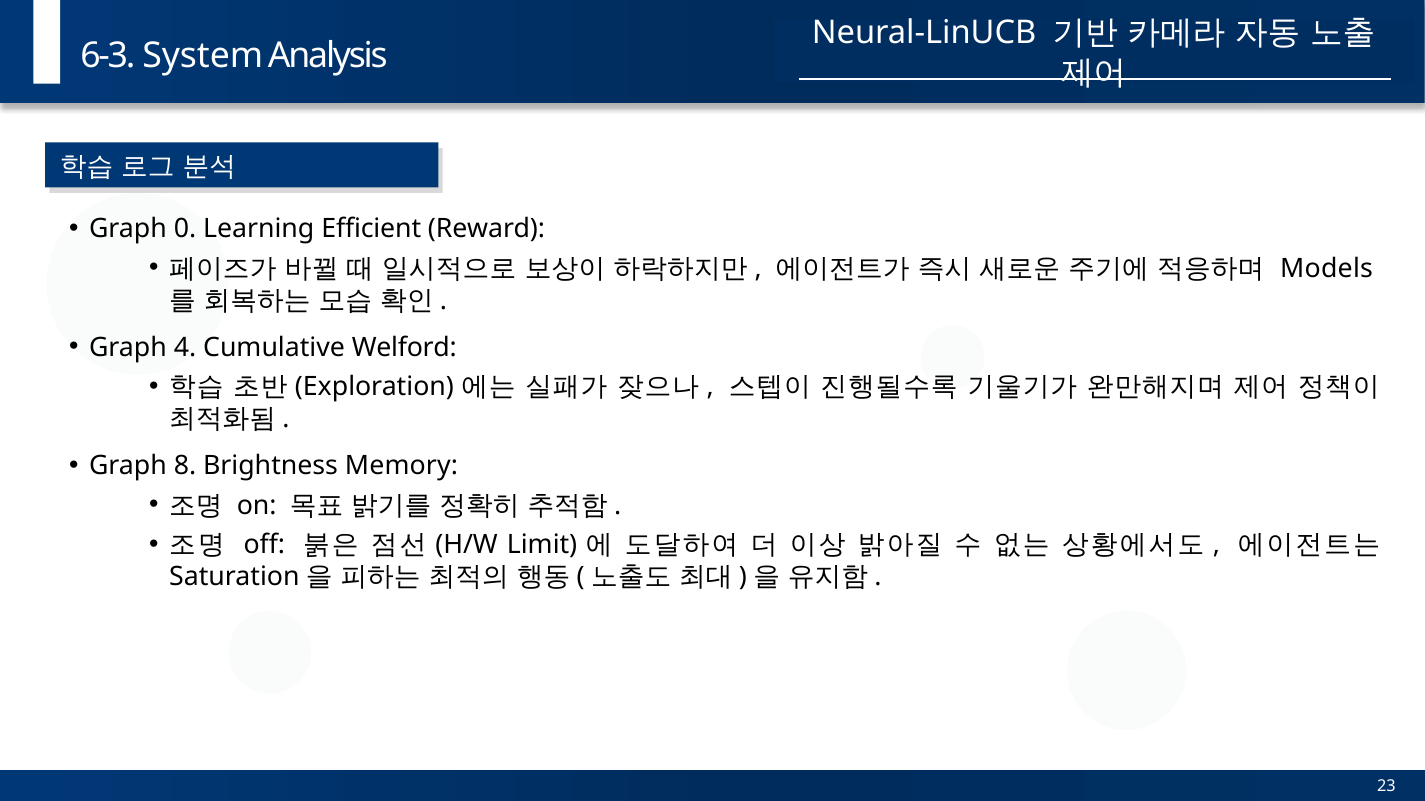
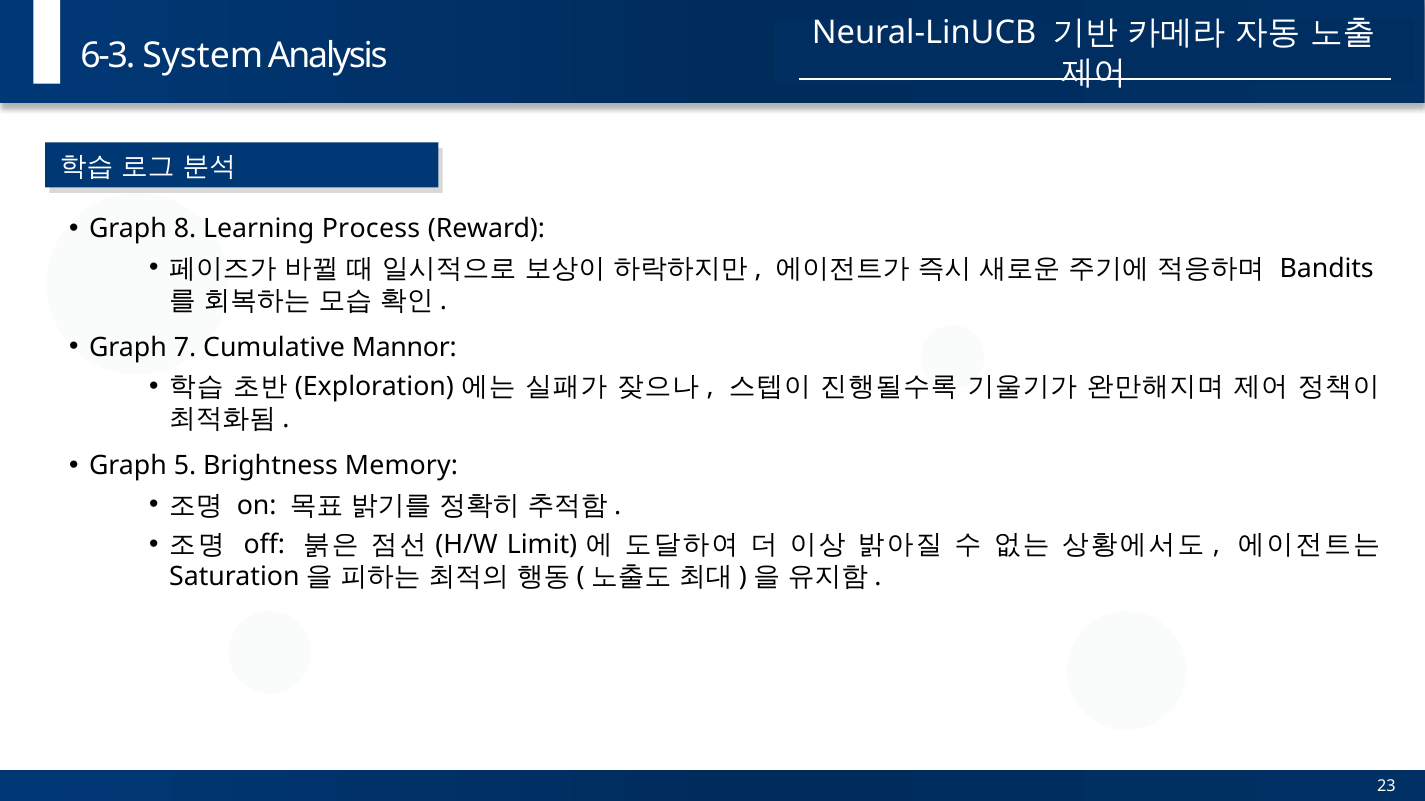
0: 0 -> 8
Efficient: Efficient -> Process
Models: Models -> Bandits
4: 4 -> 7
Welford: Welford -> Mannor
8: 8 -> 5
